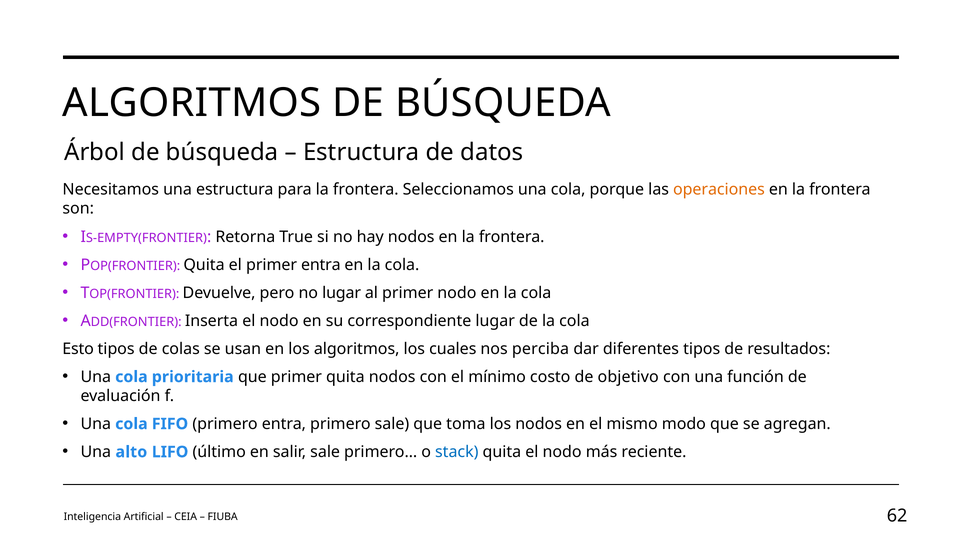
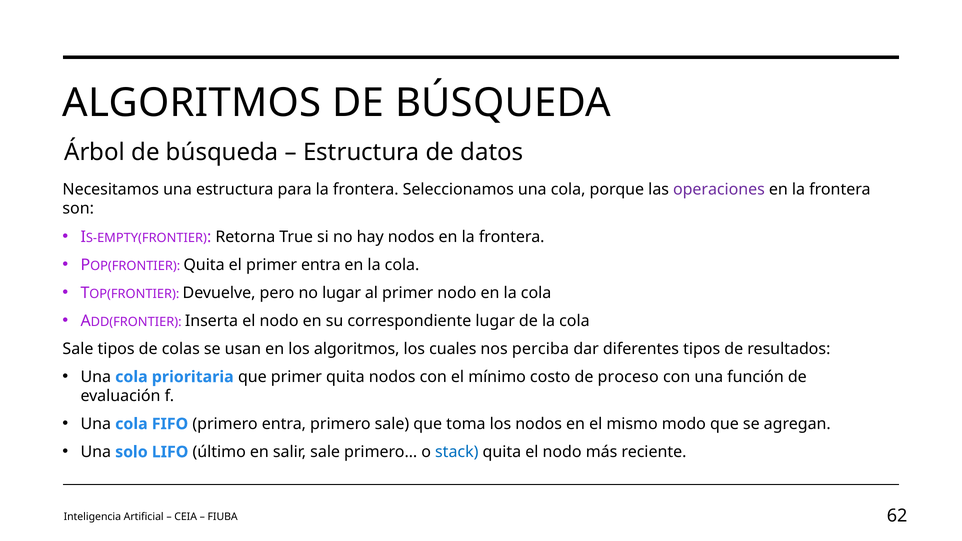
operaciones colour: orange -> purple
Esto at (78, 349): Esto -> Sale
objetivo: objetivo -> proceso
alto: alto -> solo
